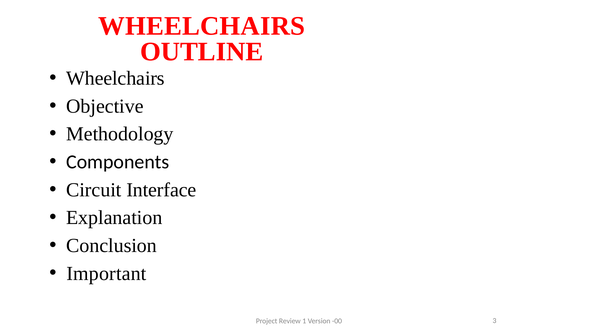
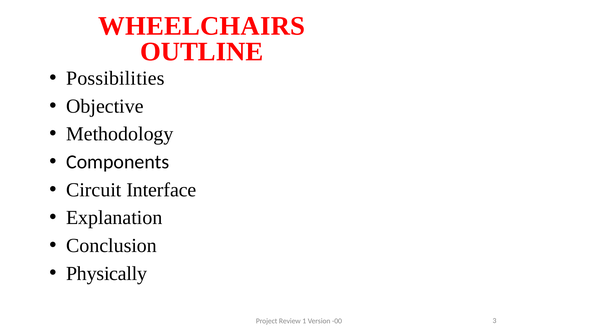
Wheelchairs at (115, 78): Wheelchairs -> Possibilities
Important: Important -> Physically
